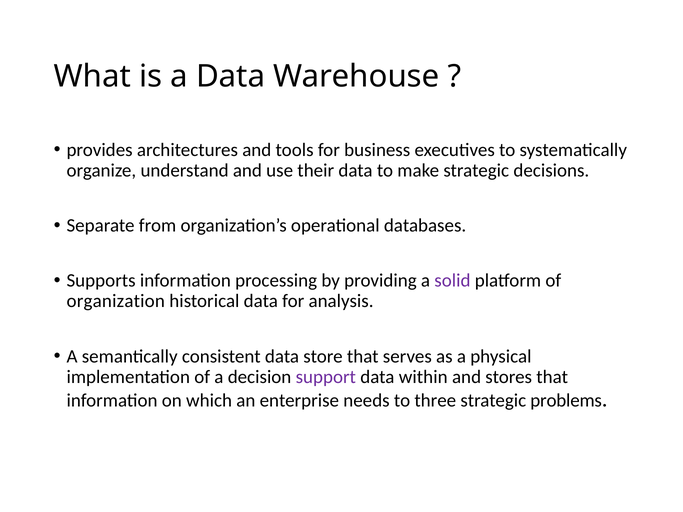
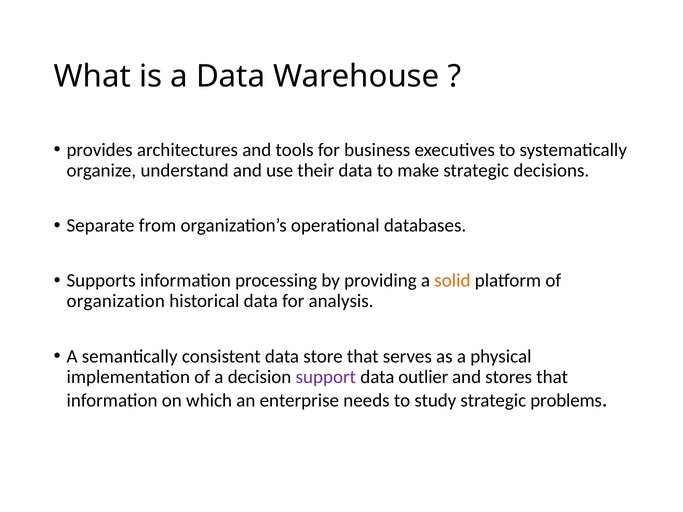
solid colour: purple -> orange
within: within -> outlier
three: three -> study
